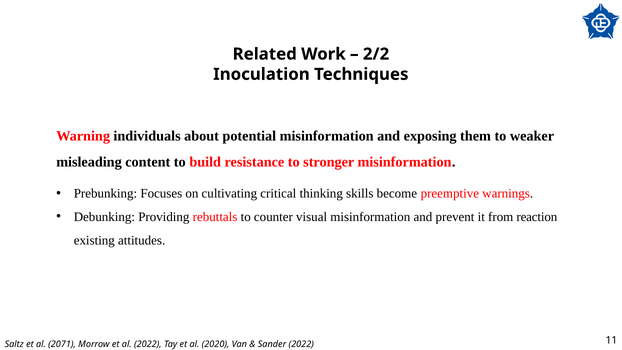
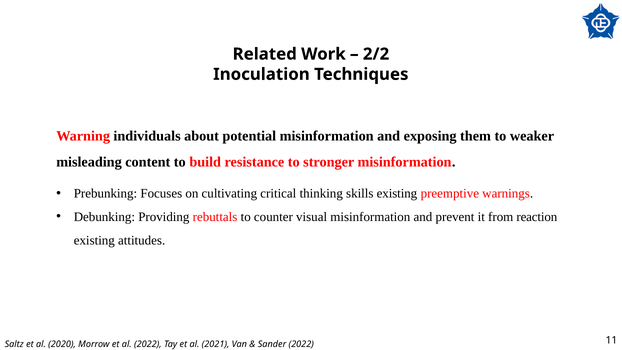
skills become: become -> existing
2071: 2071 -> 2020
2020: 2020 -> 2021
